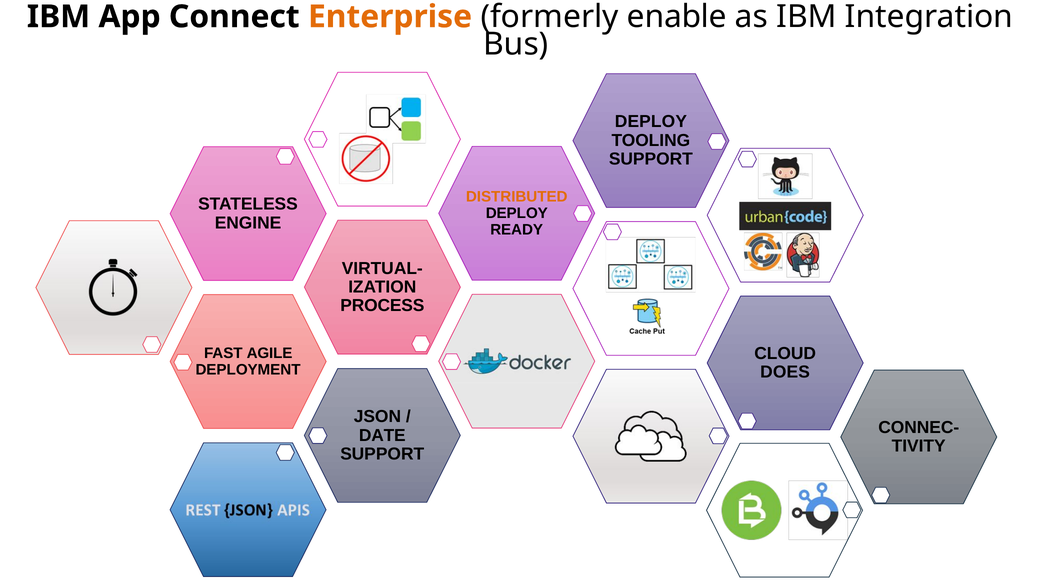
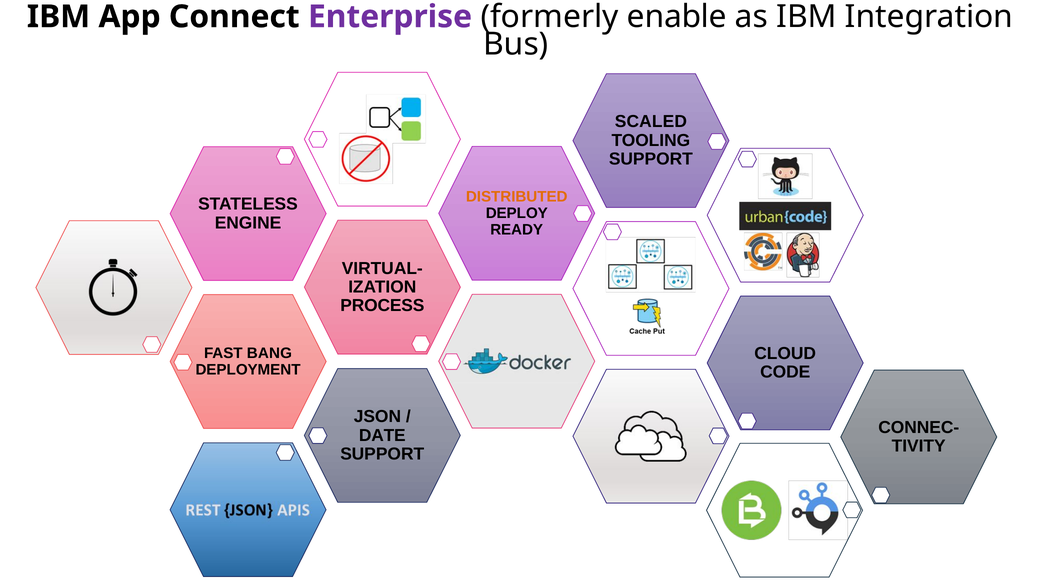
Enterprise colour: orange -> purple
DEPLOY at (651, 122): DEPLOY -> SCALED
AGILE: AGILE -> BANG
DOES: DOES -> CODE
